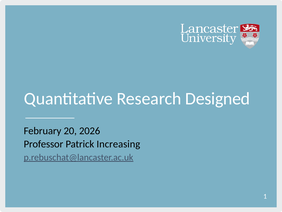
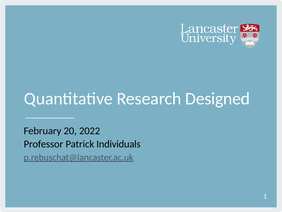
2026: 2026 -> 2022
Increasing: Increasing -> Individuals
